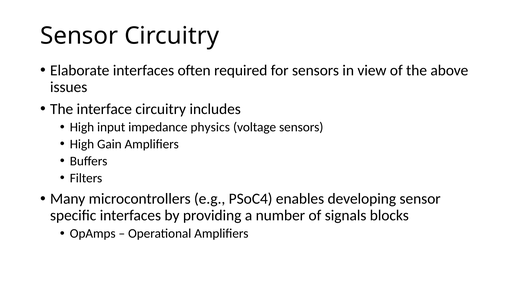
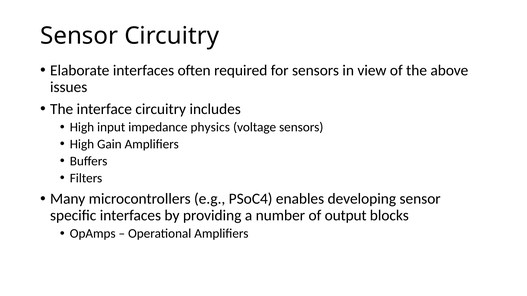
signals: signals -> output
